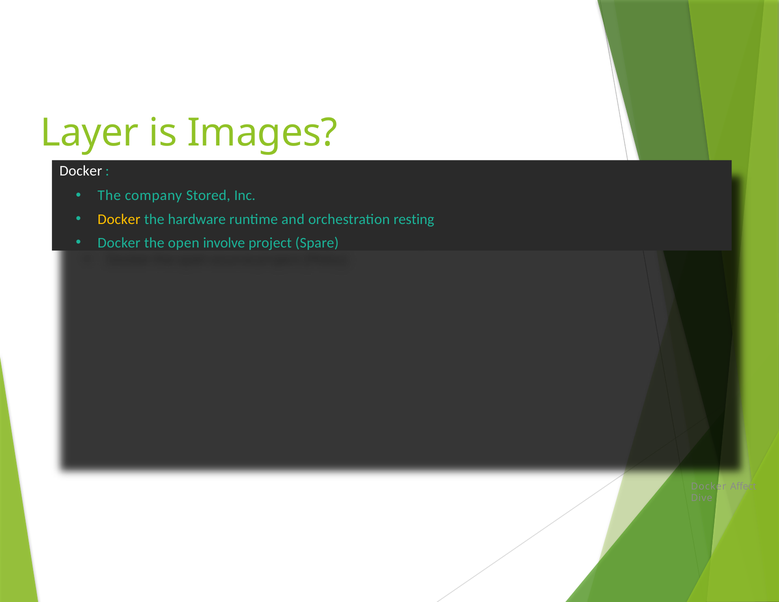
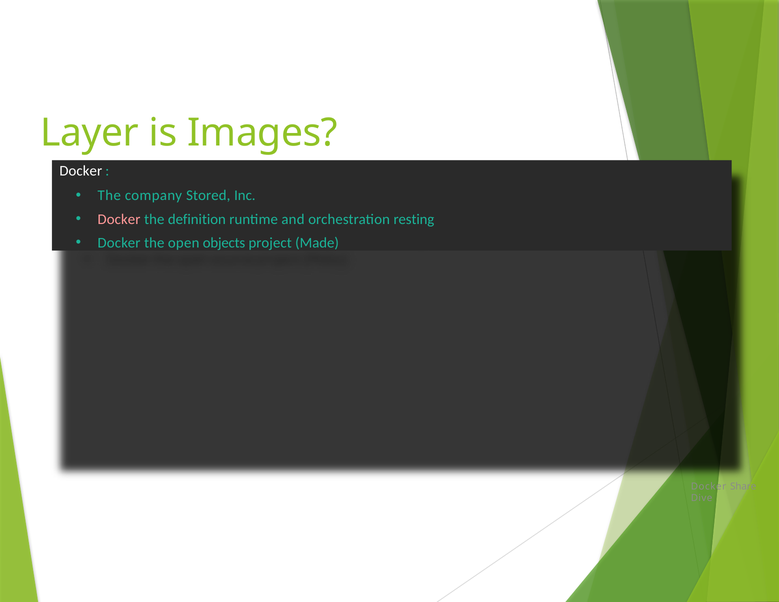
Docker at (119, 219) colour: yellow -> pink
hardware: hardware -> definition
involve: involve -> objects
Spare: Spare -> Made
Affect: Affect -> Share
